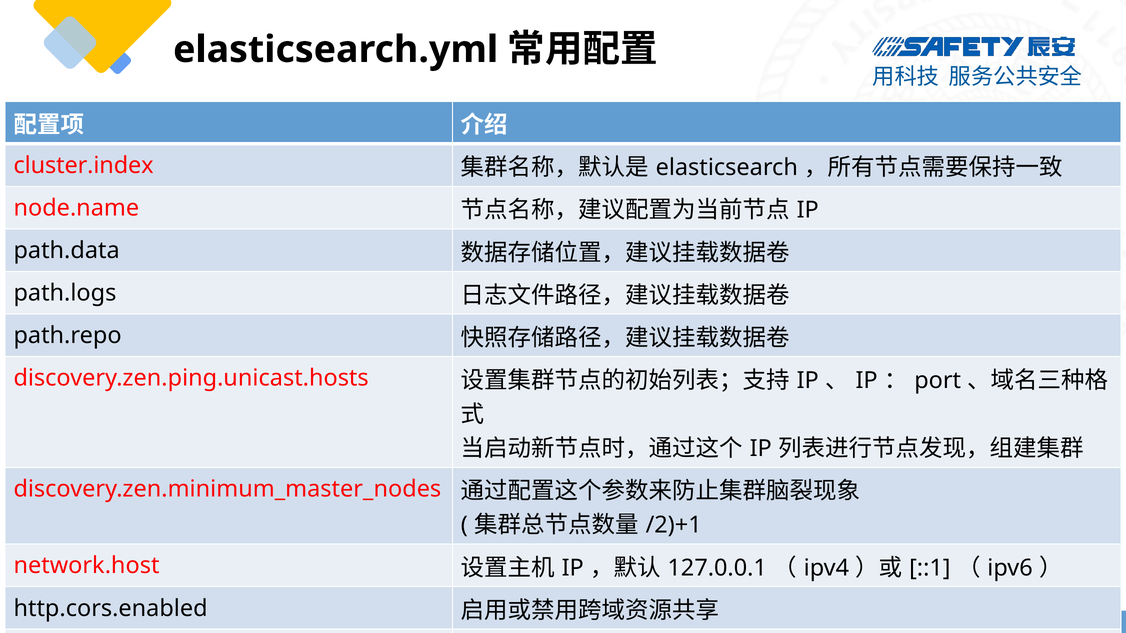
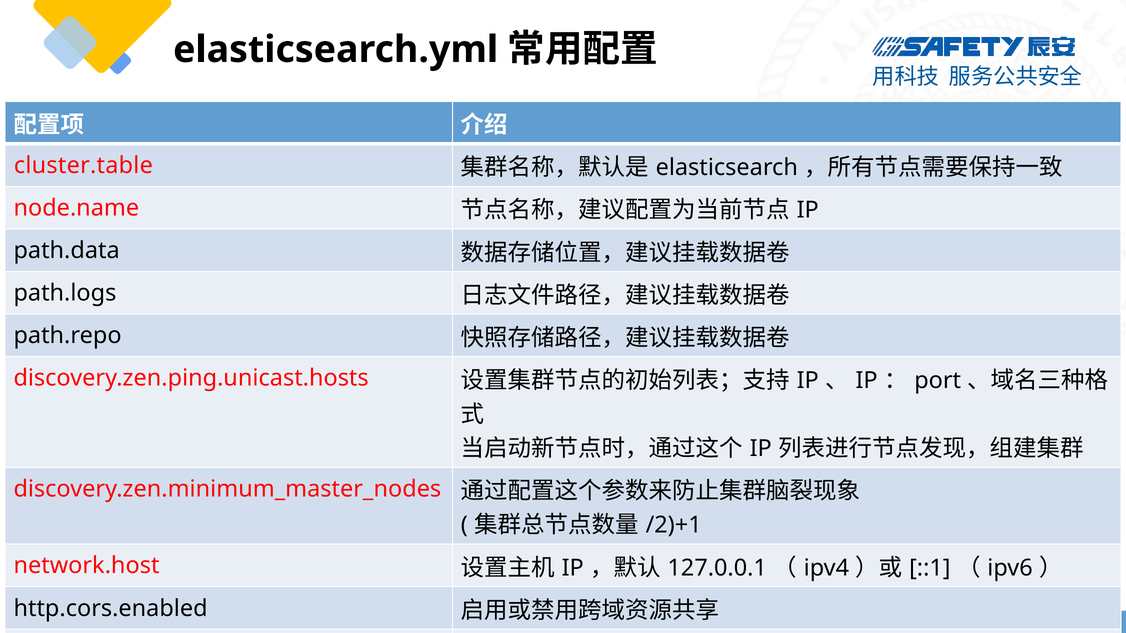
cluster.index: cluster.index -> cluster.table
